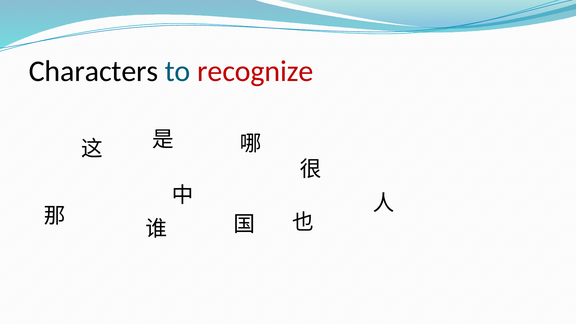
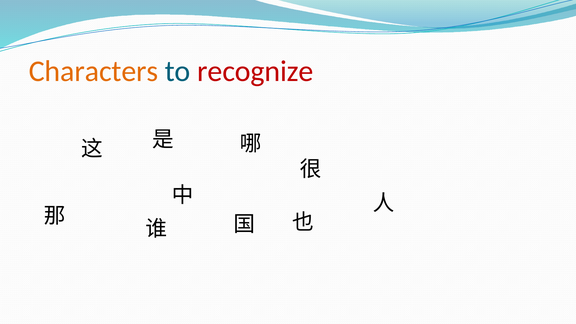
Characters colour: black -> orange
